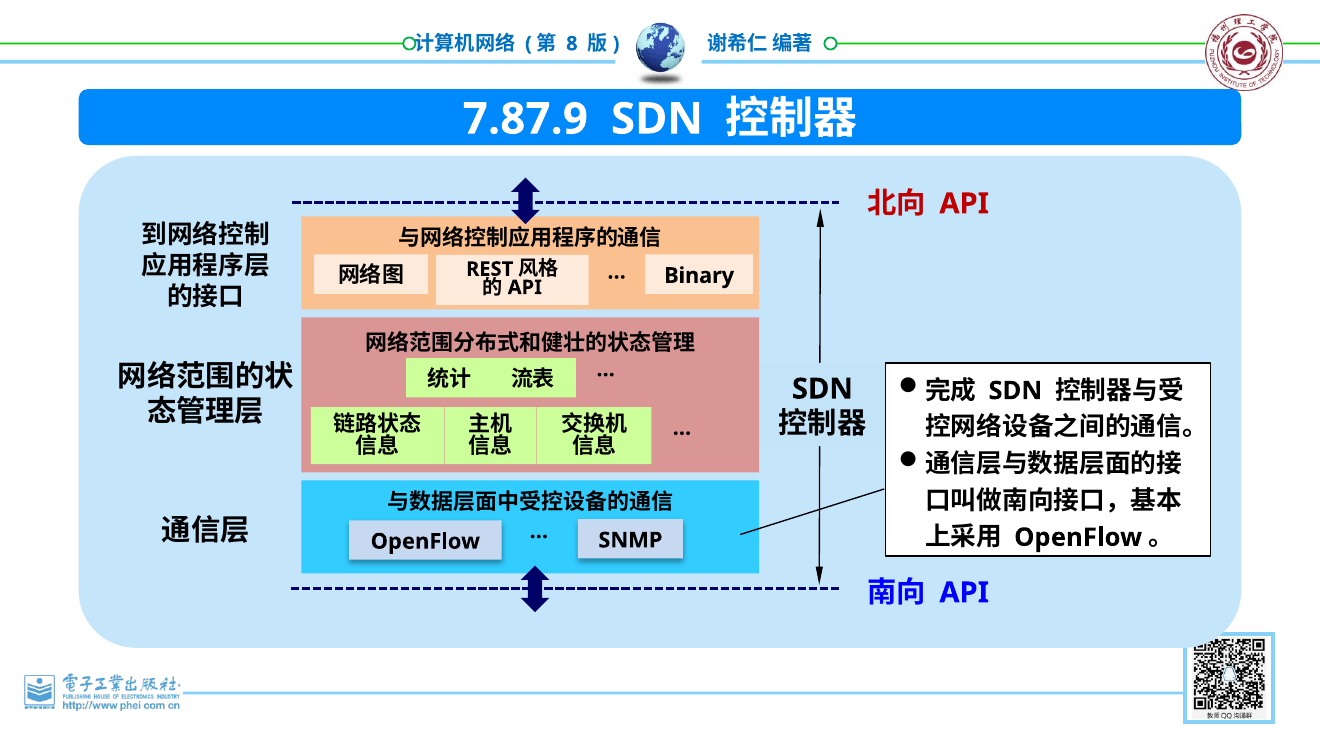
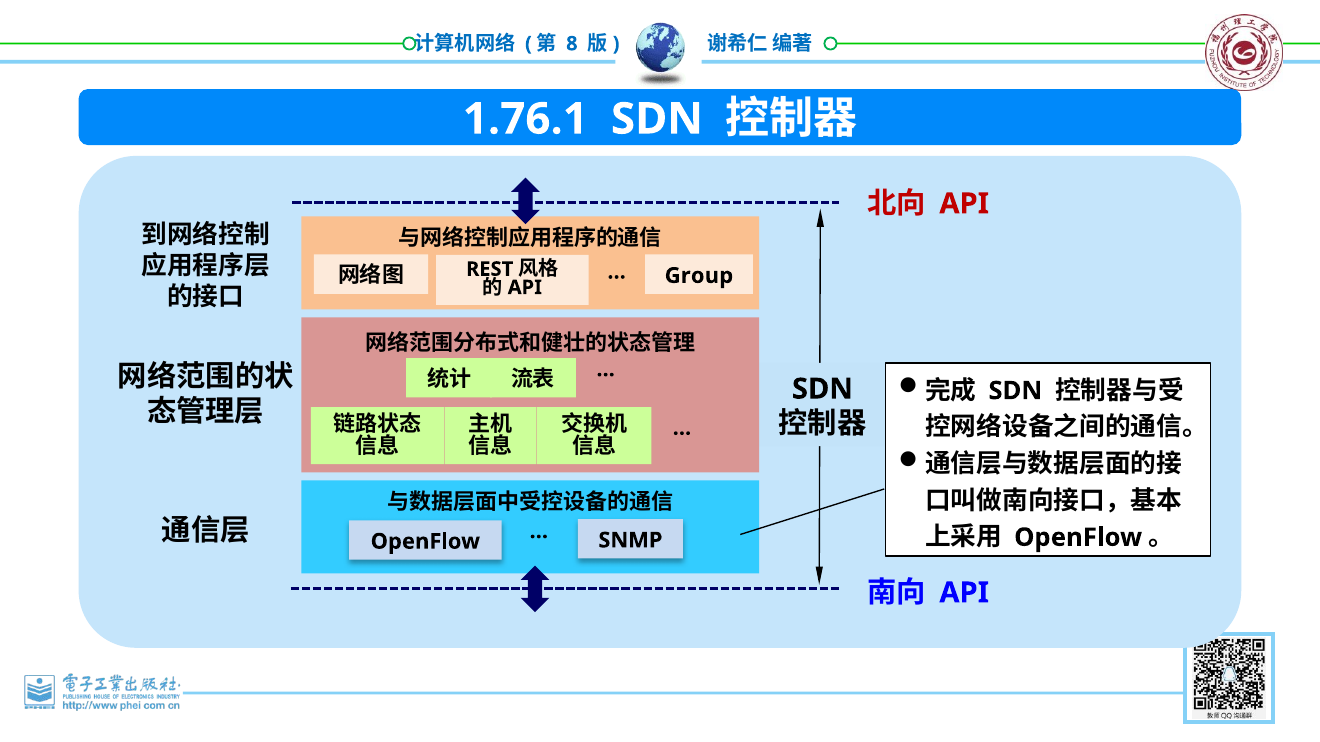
7.87.9: 7.87.9 -> 1.76.1
Binary: Binary -> Group
